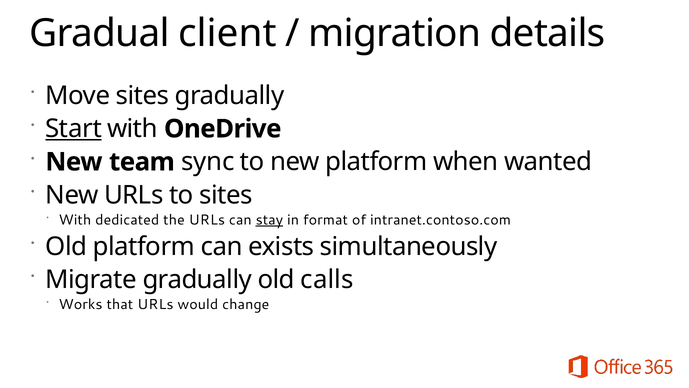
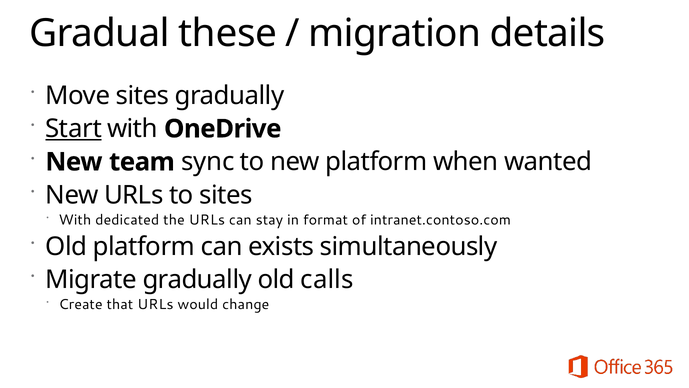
client: client -> these
stay underline: present -> none
Works: Works -> Create
